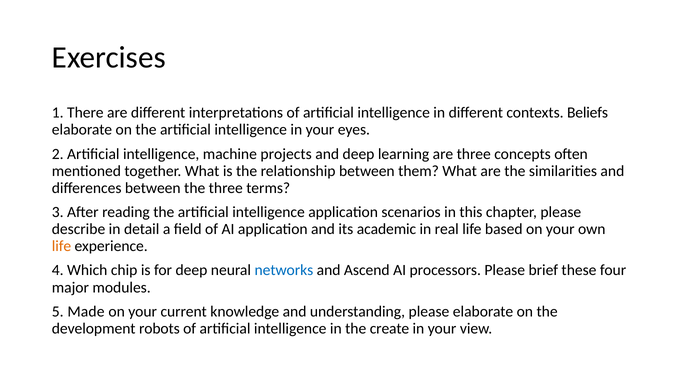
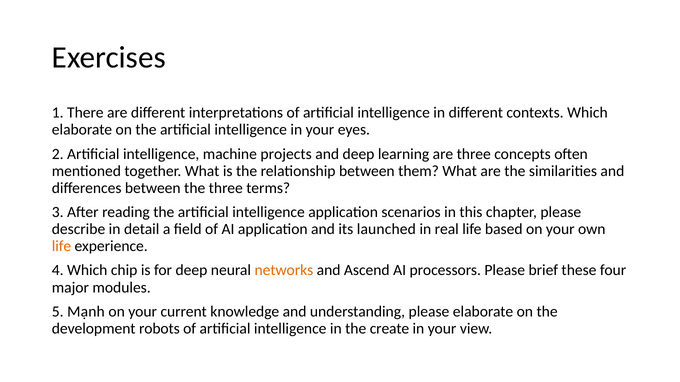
contexts Beliefs: Beliefs -> Which
academic: academic -> launched
networks colour: blue -> orange
Made: Made -> Mạnh
